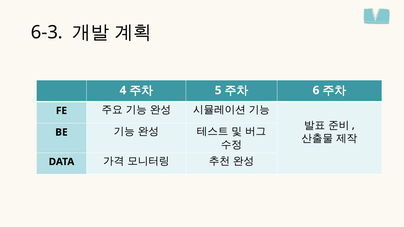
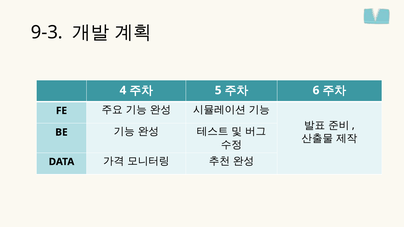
6-3: 6-3 -> 9-3
